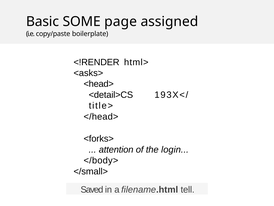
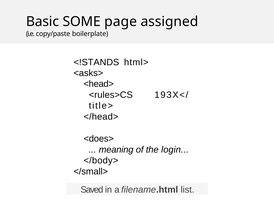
<!RENDER: <!RENDER -> <!STANDS
<detail>CS: <detail>CS -> <rules>CS
<forks>: <forks> -> <does>
attention: attention -> meaning
tell: tell -> list
